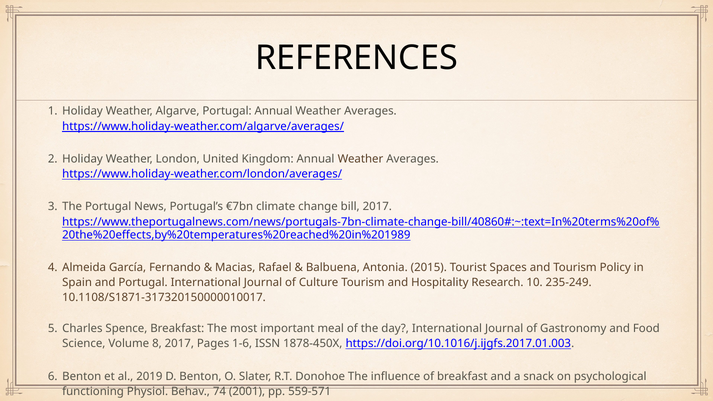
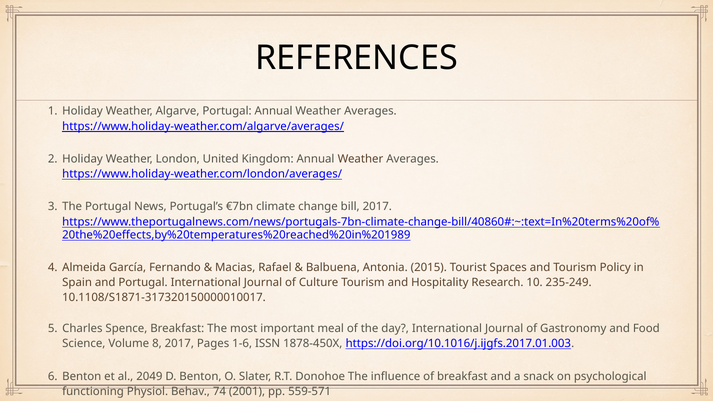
2019: 2019 -> 2049
